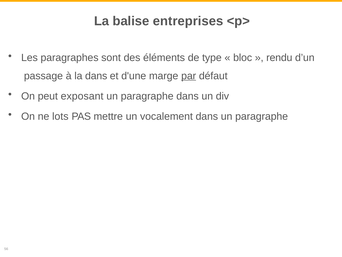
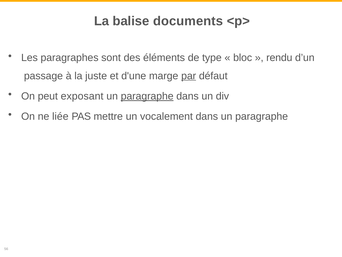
entreprises: entreprises -> documents
la dans: dans -> juste
paragraphe at (147, 96) underline: none -> present
lots: lots -> liée
